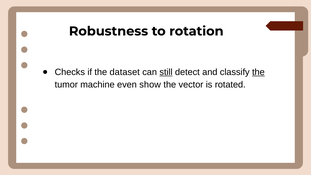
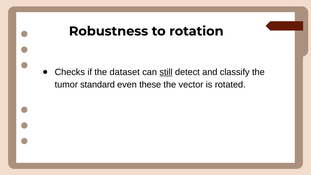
the at (258, 72) underline: present -> none
machine: machine -> standard
show: show -> these
